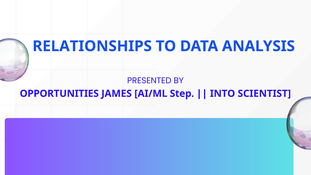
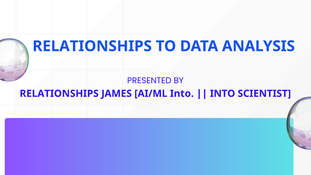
OPPORTUNITIES at (59, 94): OPPORTUNITIES -> RELATIONSHIPS
AI/ML Step: Step -> Into
